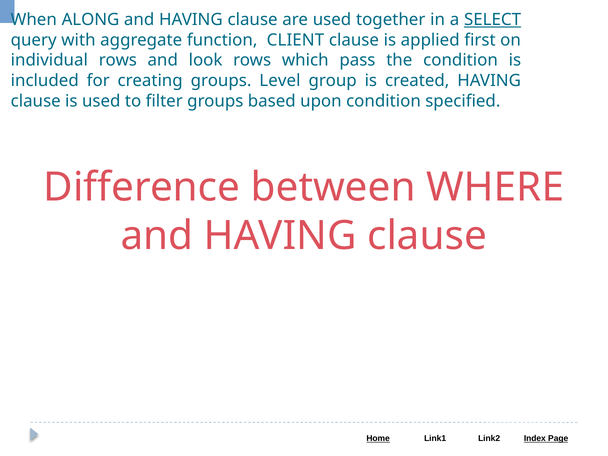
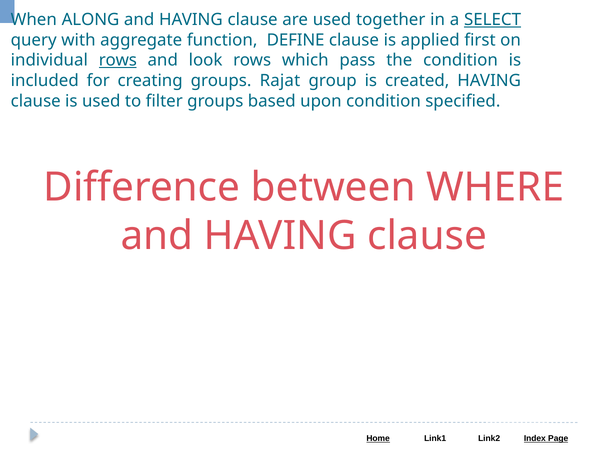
CLIENT: CLIENT -> DEFINE
rows at (118, 60) underline: none -> present
Level: Level -> Rajat
